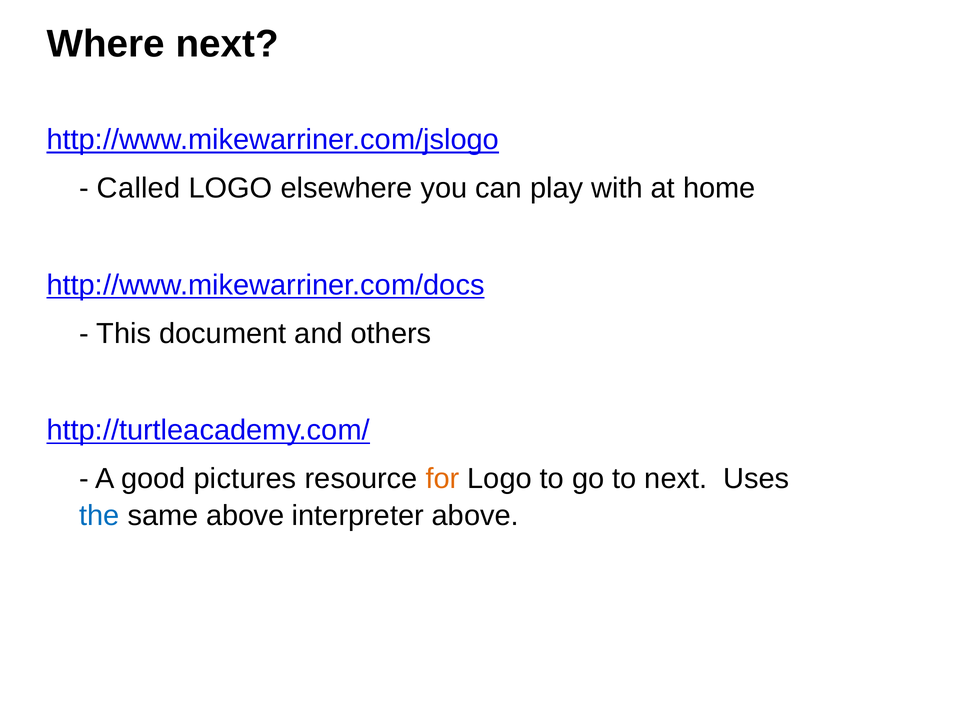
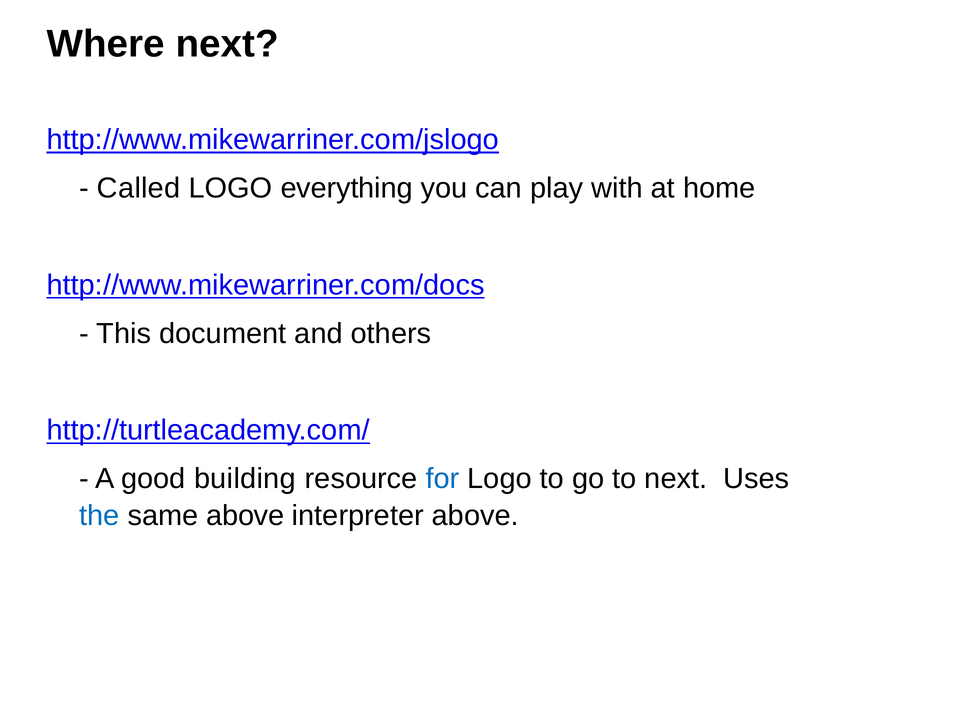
elsewhere: elsewhere -> everything
pictures: pictures -> building
for colour: orange -> blue
